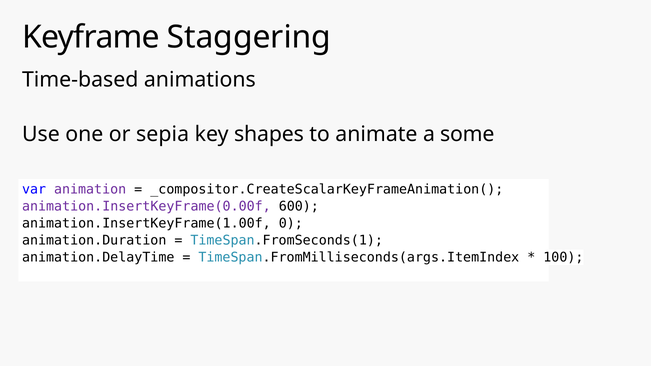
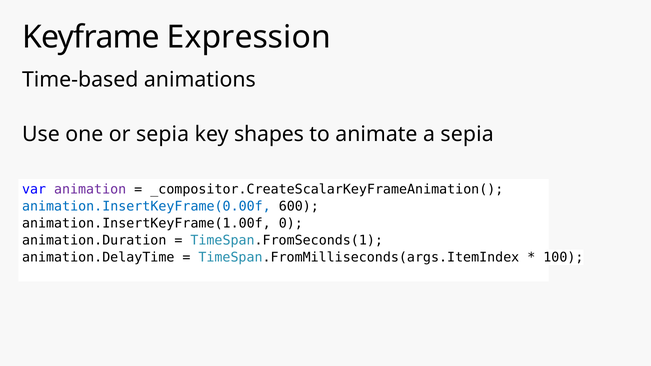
Staggering: Staggering -> Expression
a some: some -> sepia
animation.InsertKeyFrame(0.00f colour: purple -> blue
